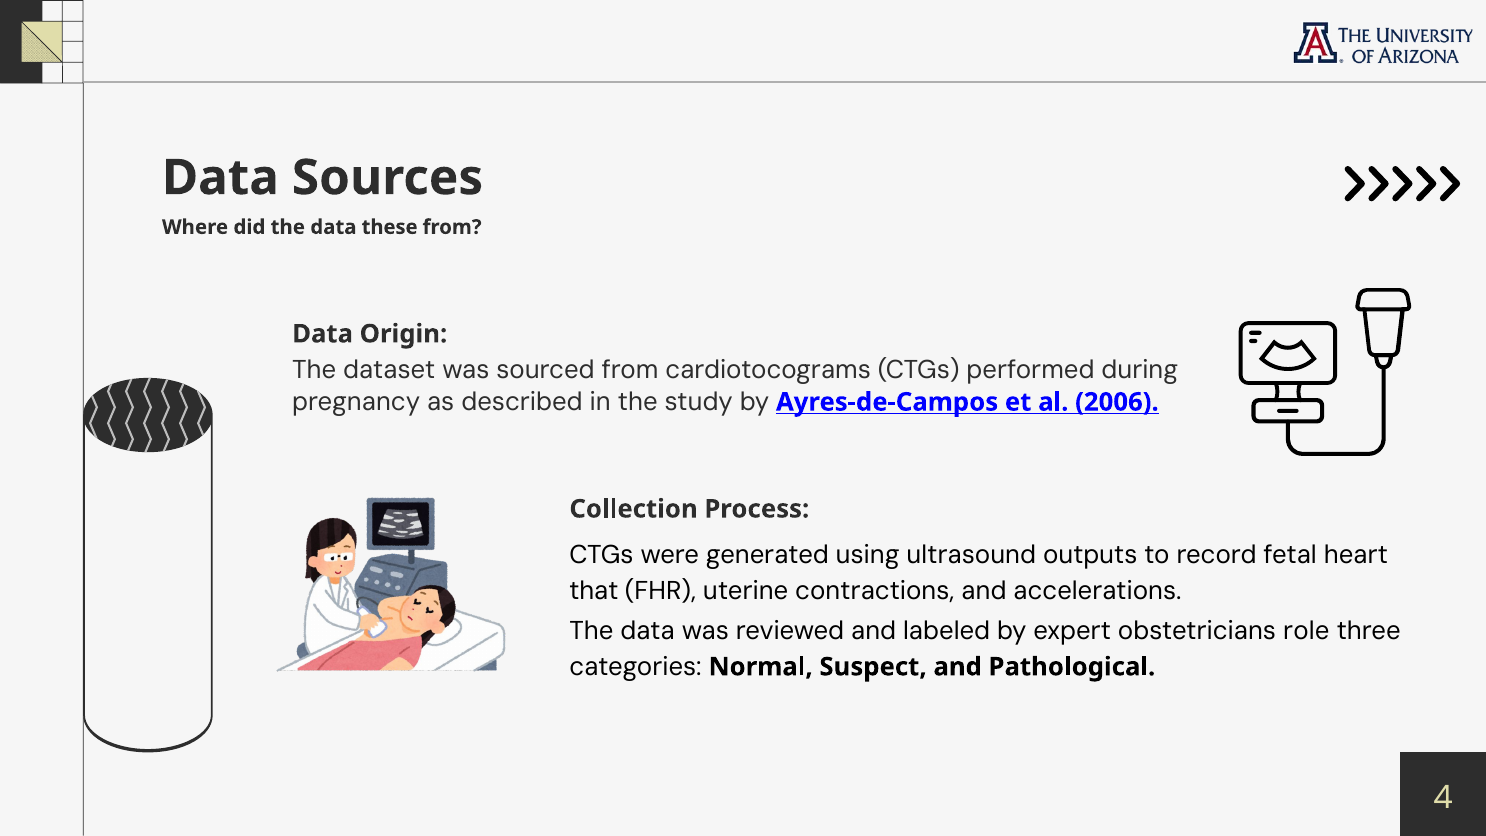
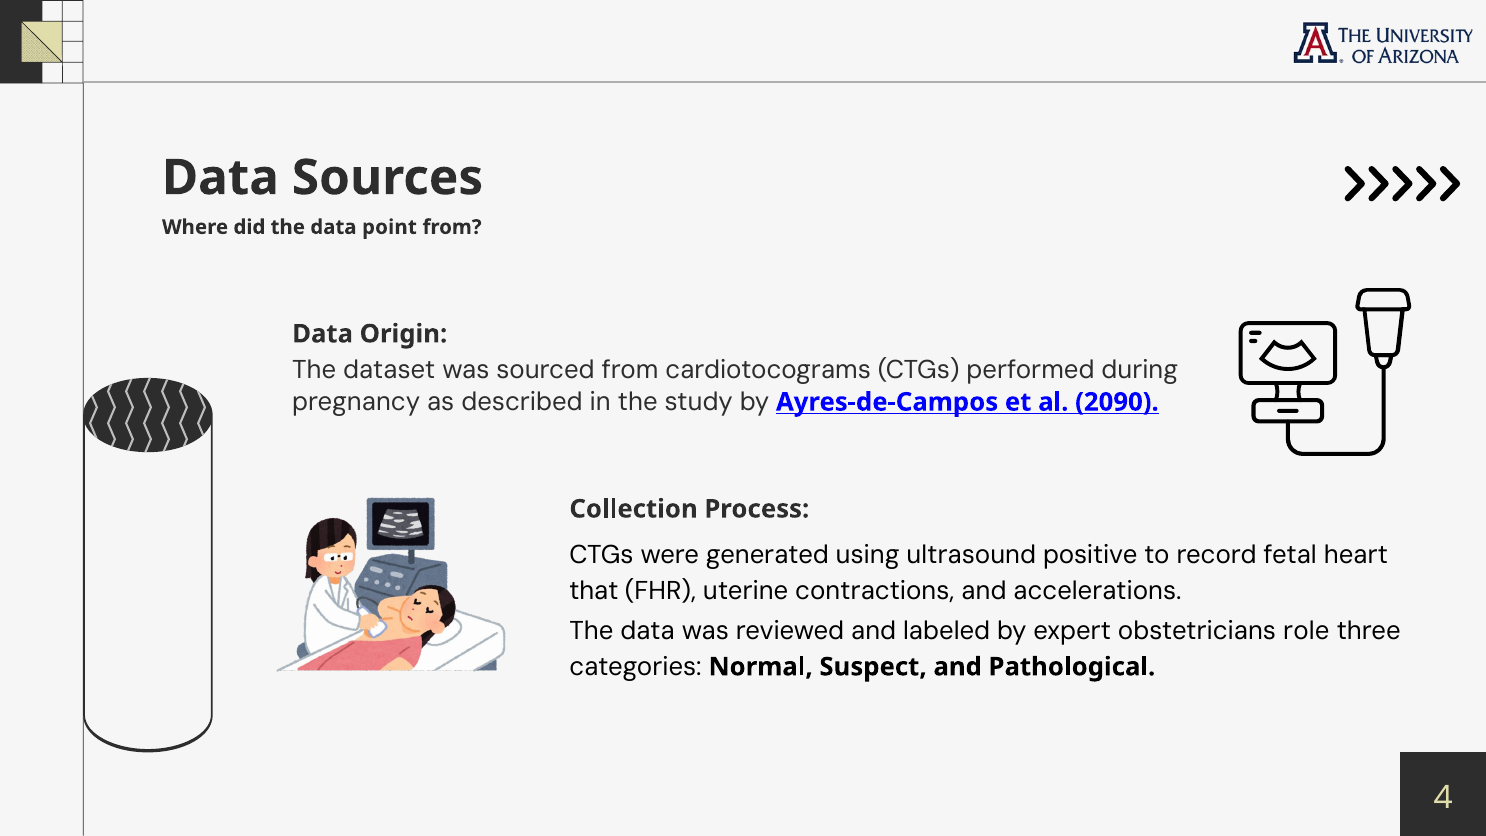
these: these -> point
2006: 2006 -> 2090
outputs: outputs -> positive
